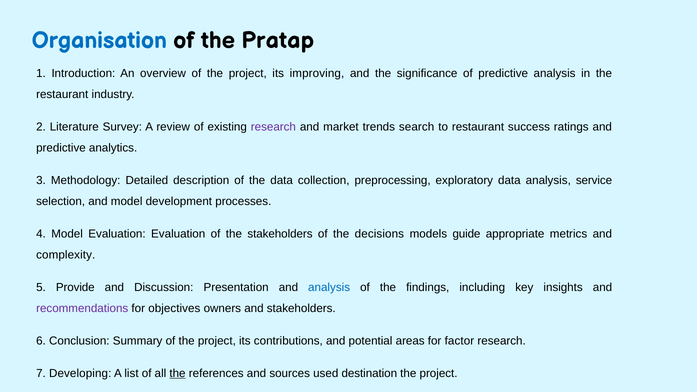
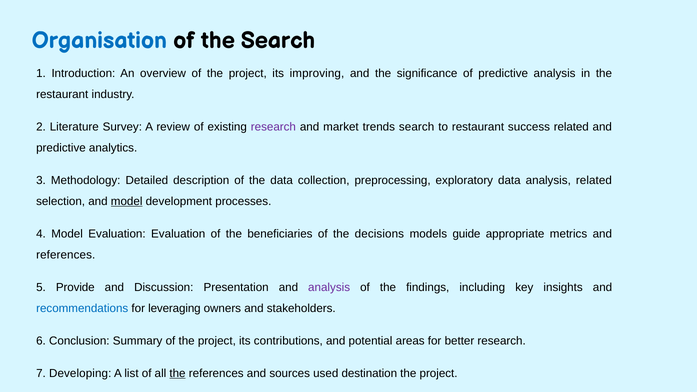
the Pratap: Pratap -> Search
success ratings: ratings -> related
analysis service: service -> related
model at (127, 201) underline: none -> present
the stakeholders: stakeholders -> beneficiaries
complexity at (66, 255): complexity -> references
analysis at (329, 287) colour: blue -> purple
recommendations colour: purple -> blue
objectives: objectives -> leveraging
factor: factor -> better
